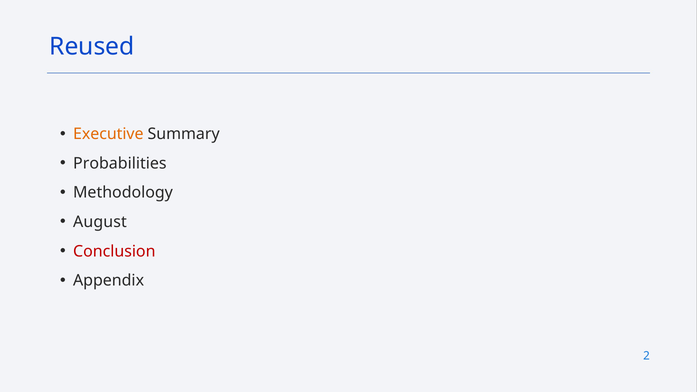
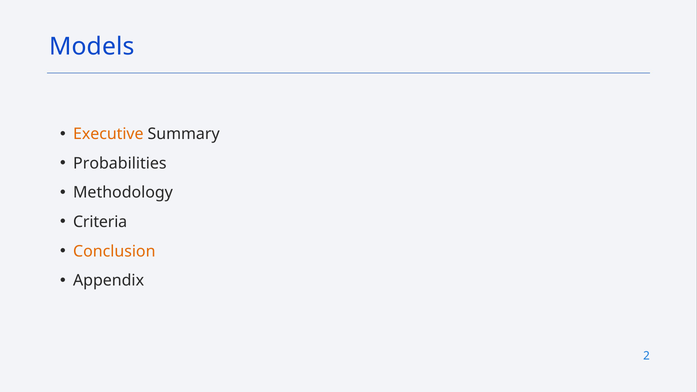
Reused: Reused -> Models
August: August -> Criteria
Conclusion colour: red -> orange
